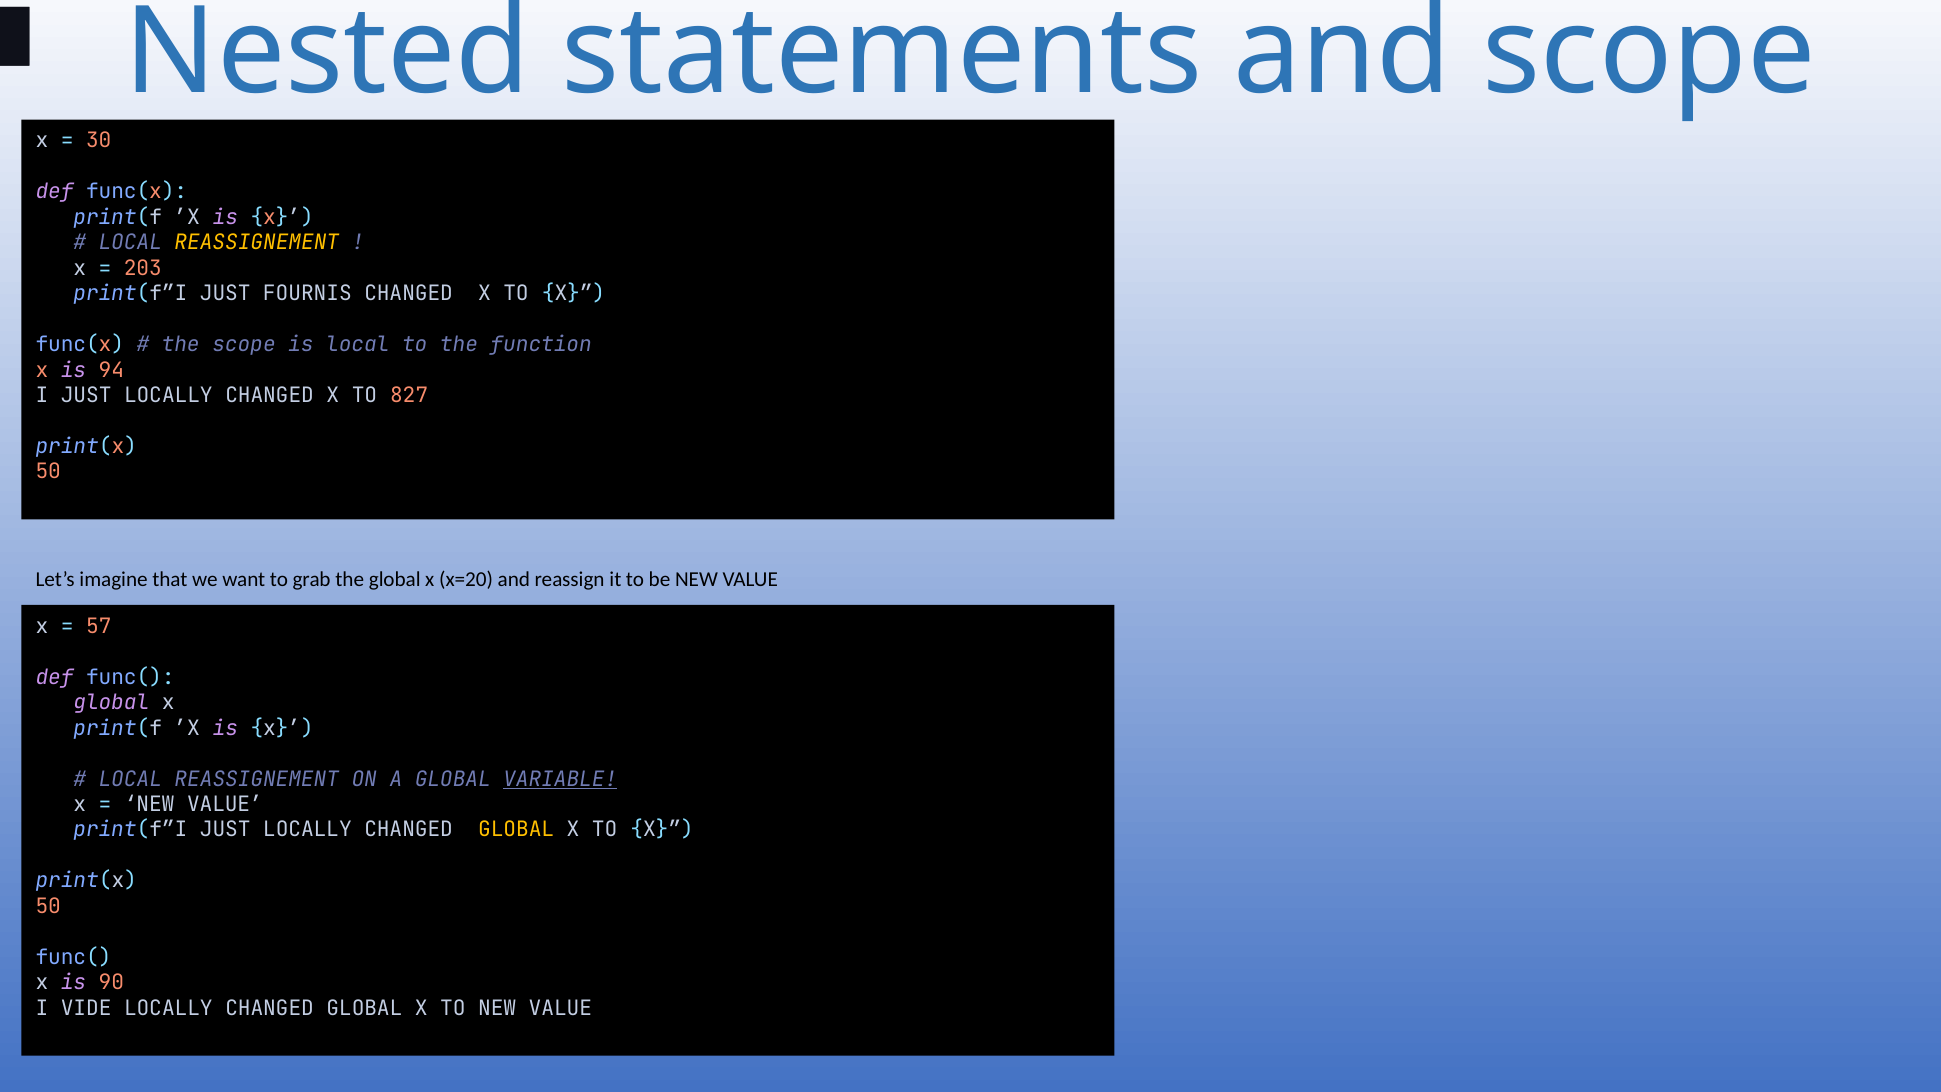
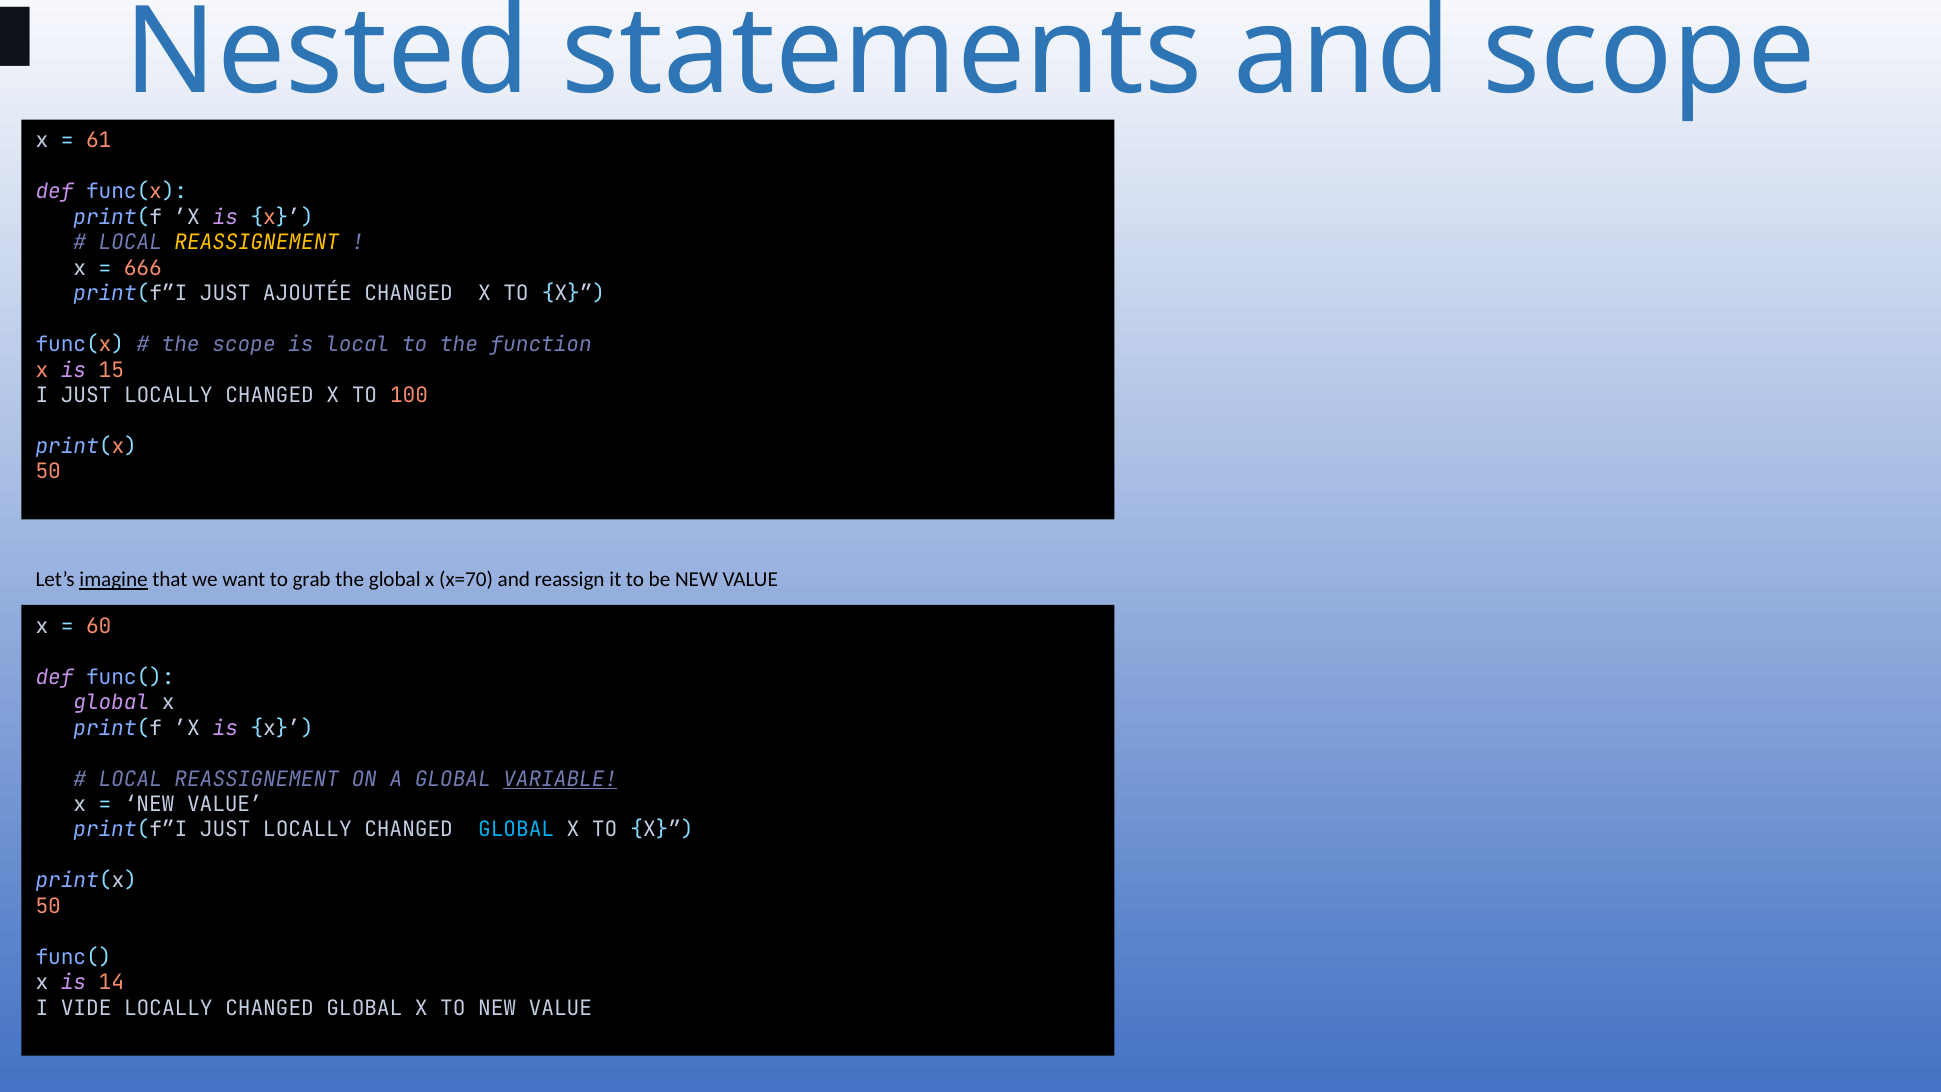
30: 30 -> 61
203: 203 -> 666
FOURNIS: FOURNIS -> AJOUTÉE
94: 94 -> 15
827: 827 -> 100
imagine underline: none -> present
x=20: x=20 -> x=70
57: 57 -> 60
GLOBAL at (516, 830) colour: yellow -> light blue
90: 90 -> 14
